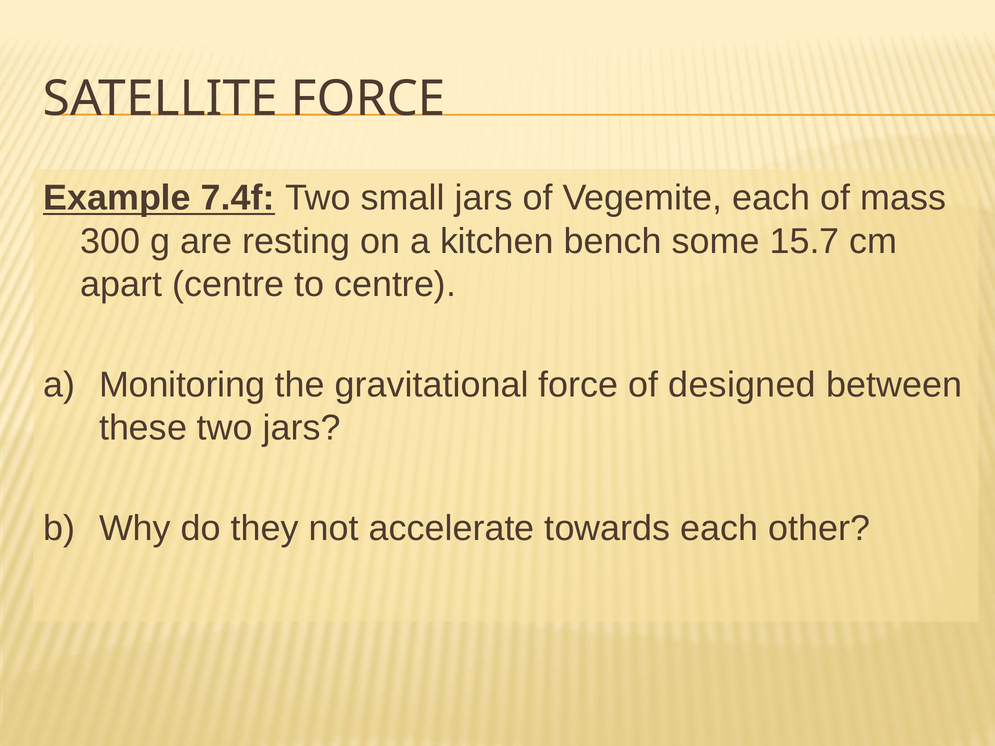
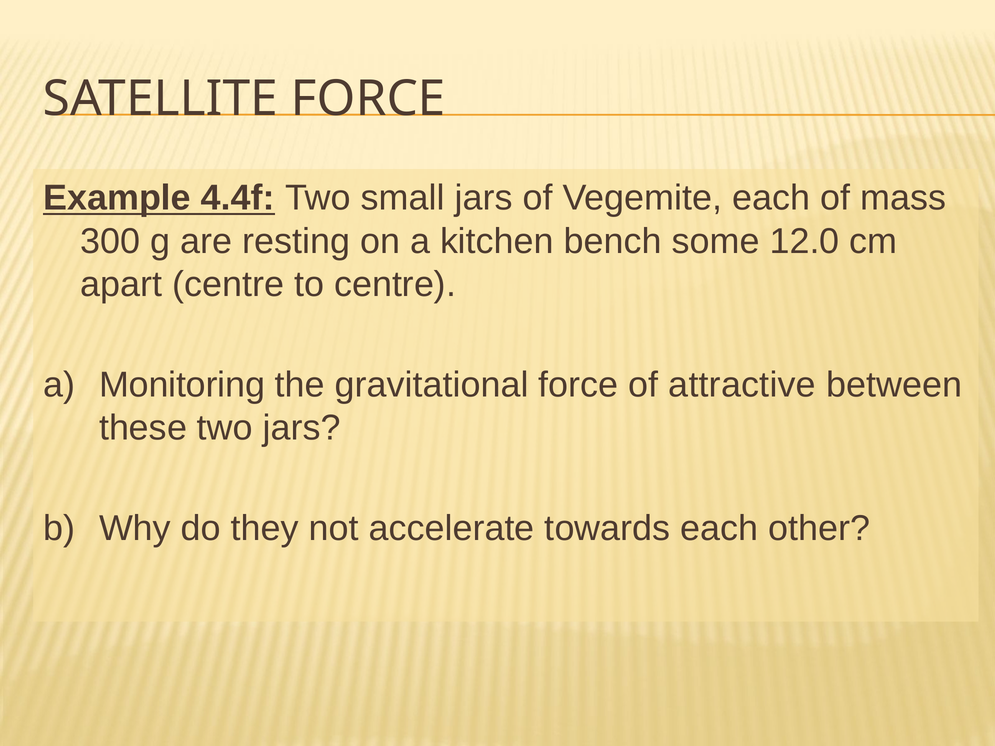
7.4f: 7.4f -> 4.4f
15.7: 15.7 -> 12.0
designed: designed -> attractive
